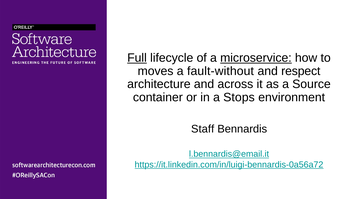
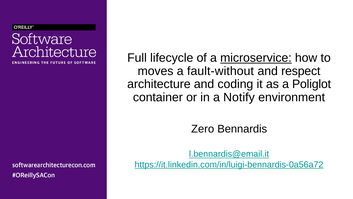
Full underline: present -> none
across: across -> coding
Source: Source -> Poliglot
Stops: Stops -> Notify
Staff: Staff -> Zero
